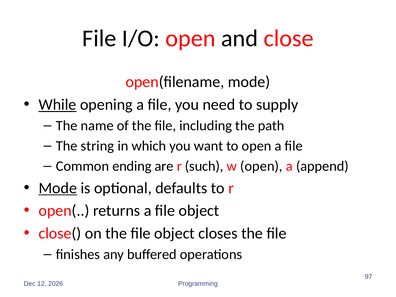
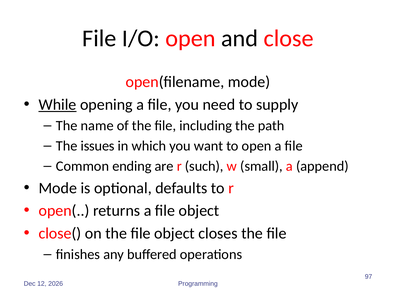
string: string -> issues
w open: open -> small
Mode at (58, 188) underline: present -> none
